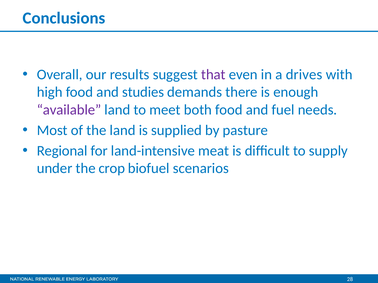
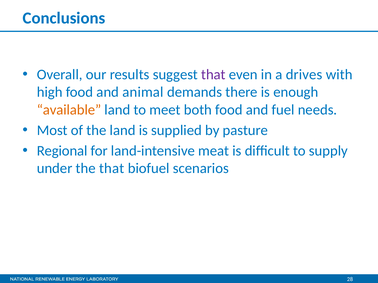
studies: studies -> animal
available colour: purple -> orange
the crop: crop -> that
